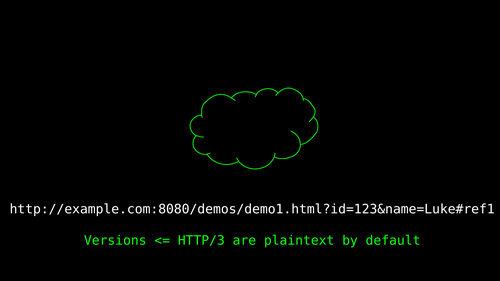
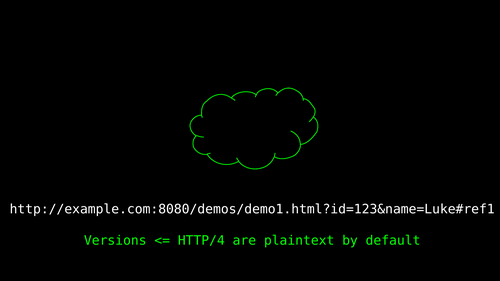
HTTP/3: HTTP/3 -> HTTP/4
